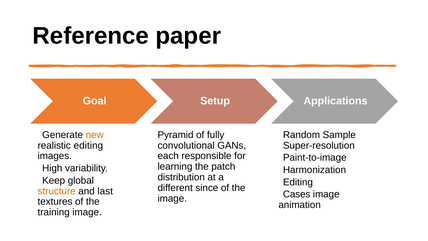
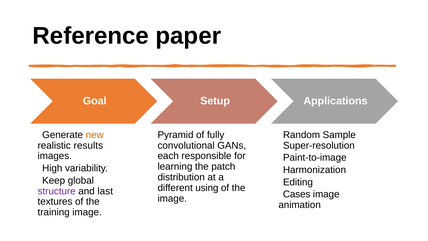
realistic editing: editing -> results
since: since -> using
structure colour: orange -> purple
